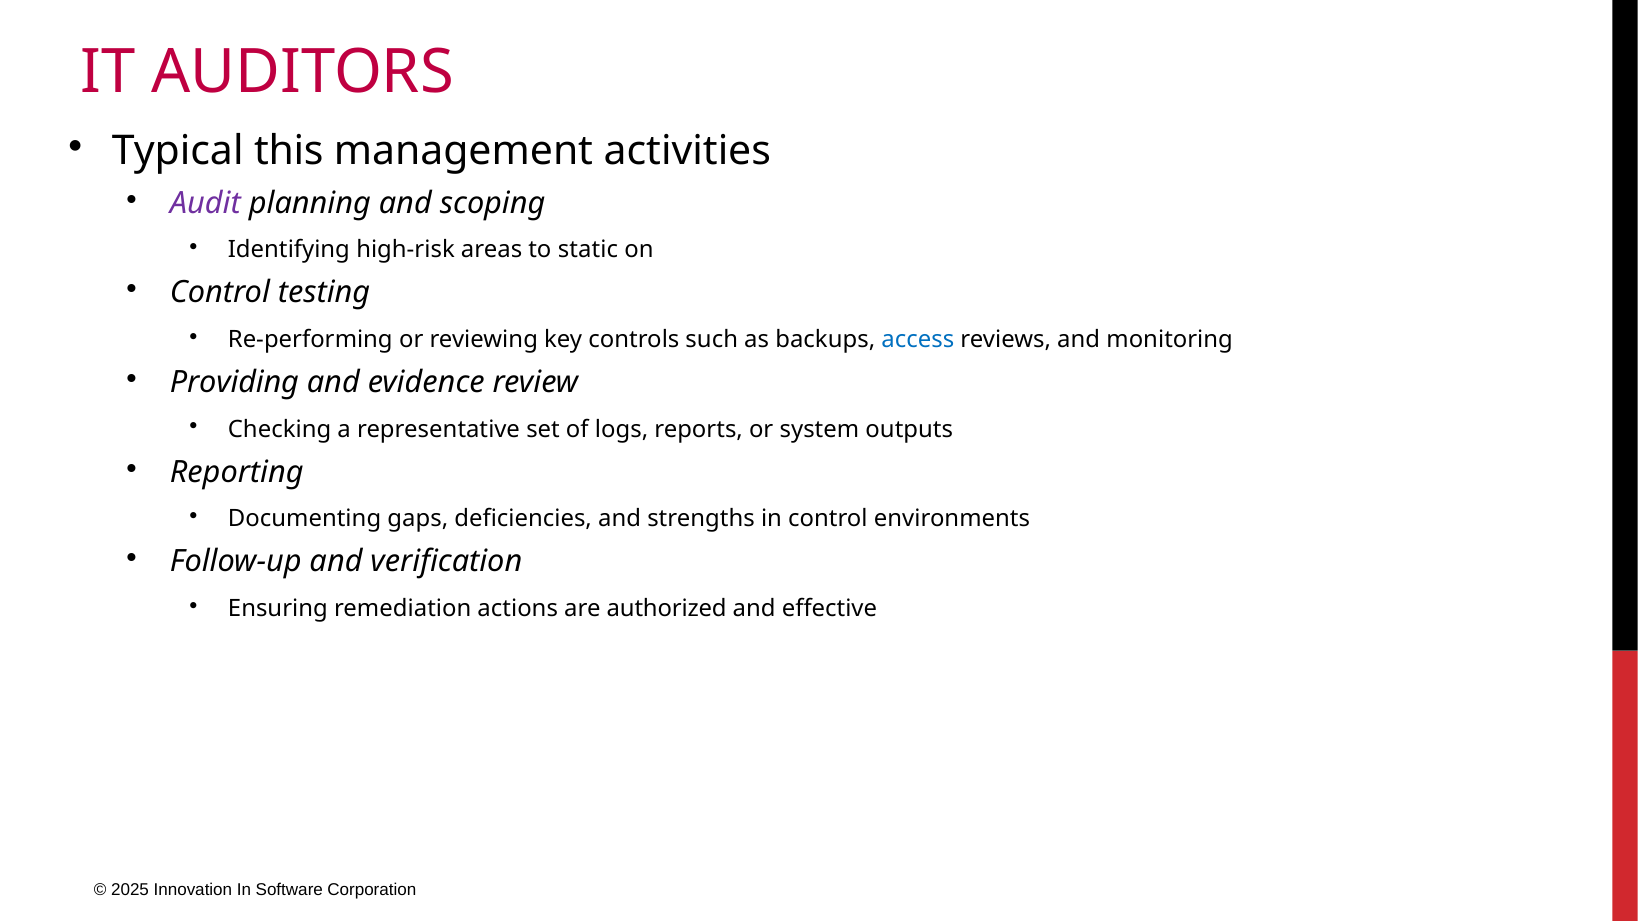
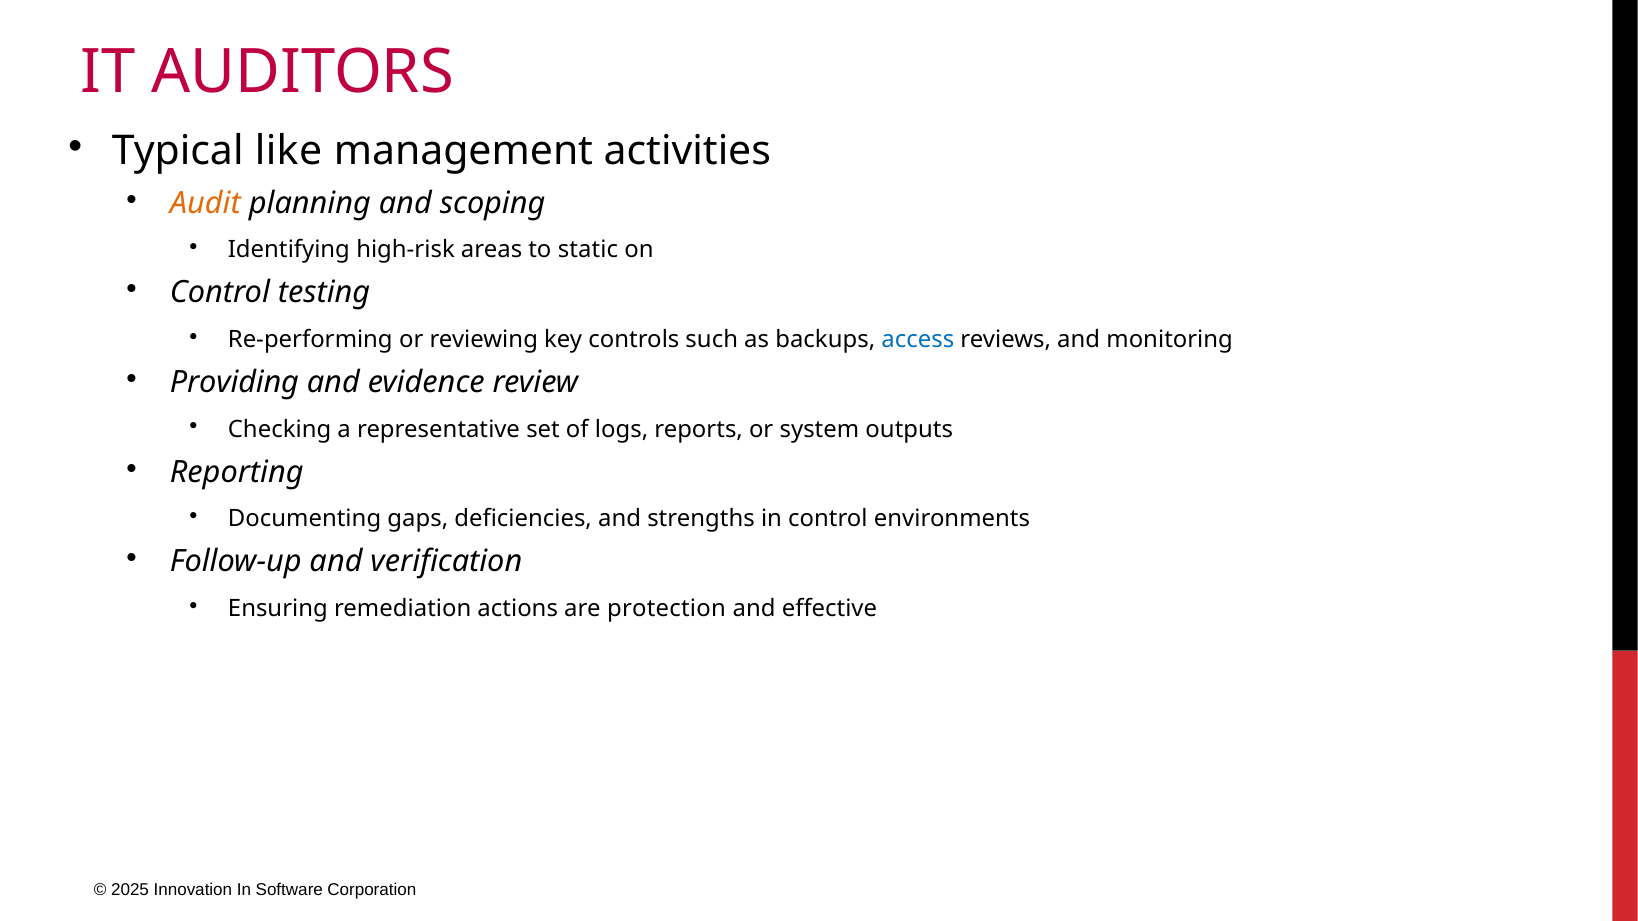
this: this -> like
Audit colour: purple -> orange
authorized: authorized -> protection
